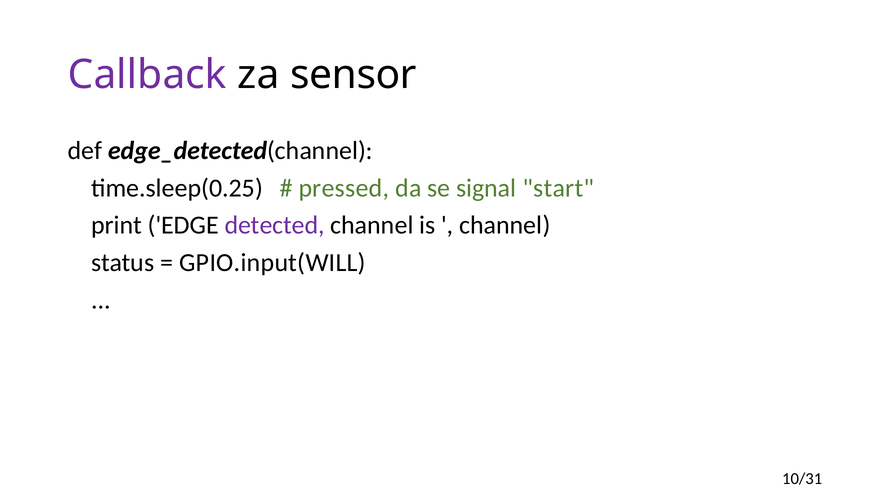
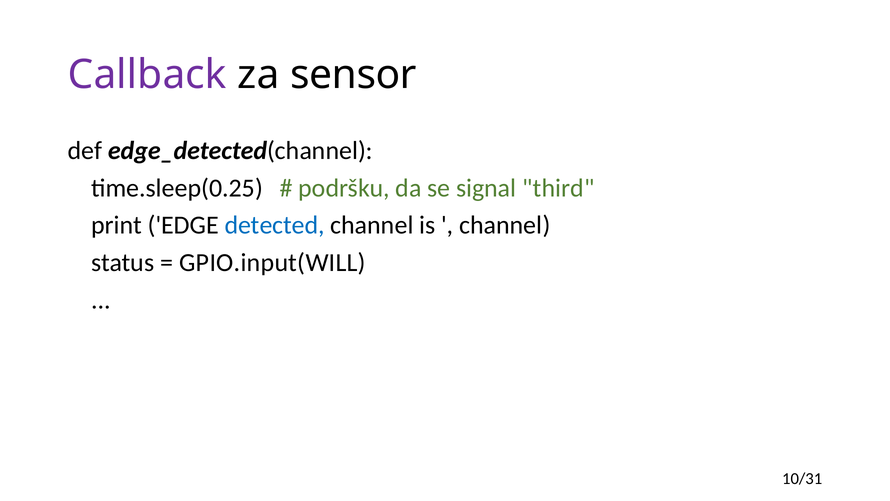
pressed: pressed -> podršku
start: start -> third
detected colour: purple -> blue
